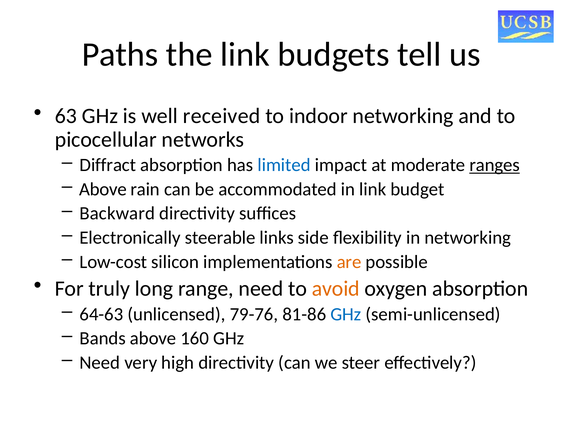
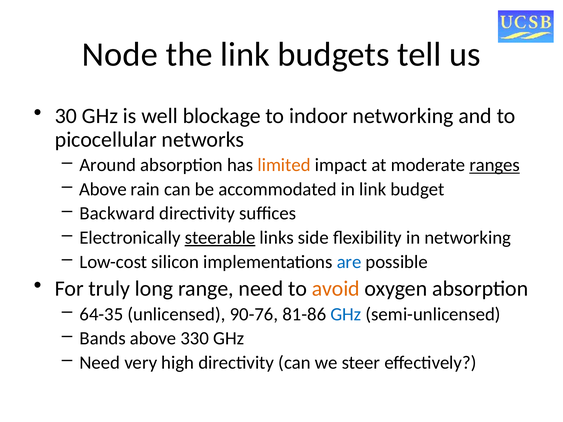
Paths: Paths -> Node
63: 63 -> 30
received: received -> blockage
Diffract: Diffract -> Around
limited colour: blue -> orange
steerable underline: none -> present
are colour: orange -> blue
64-63: 64-63 -> 64-35
79-76: 79-76 -> 90-76
160: 160 -> 330
